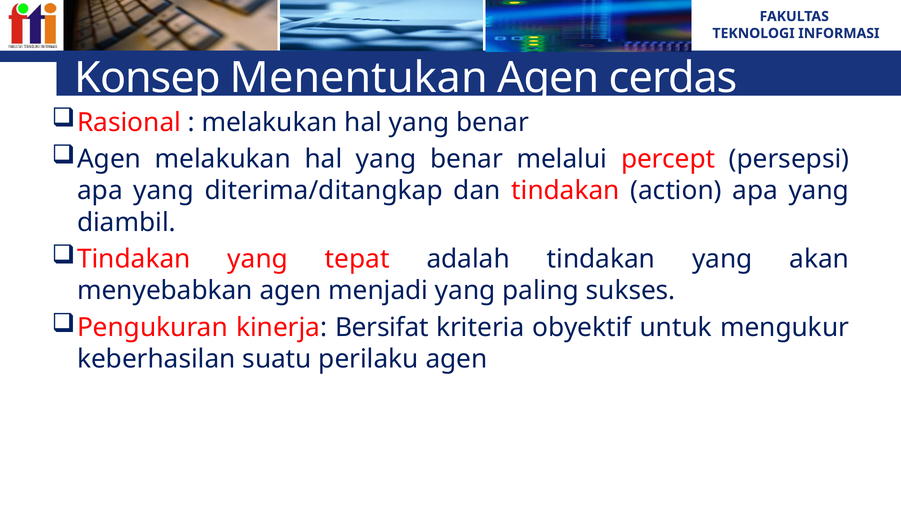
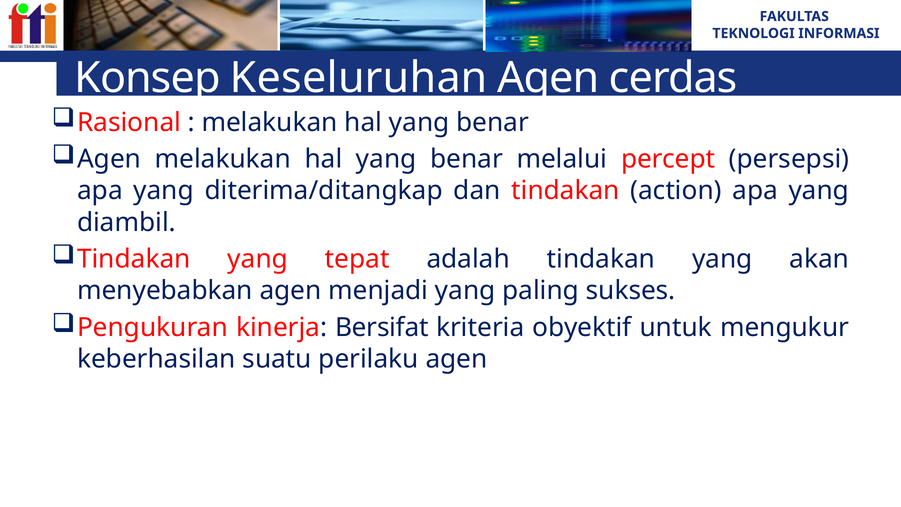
Menentukan: Menentukan -> Keseluruhan
